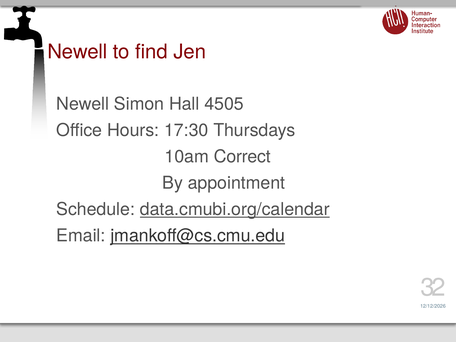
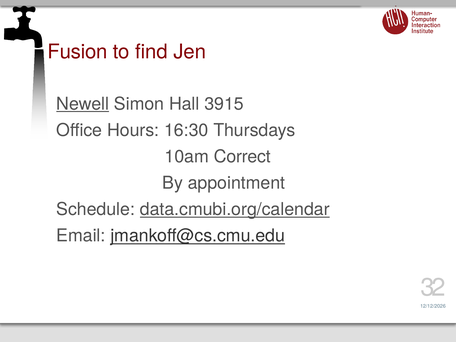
Newell at (77, 52): Newell -> Fusion
Newell at (83, 104) underline: none -> present
4505: 4505 -> 3915
17:30: 17:30 -> 16:30
